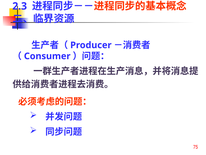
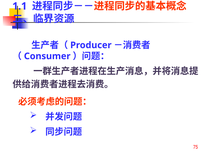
2.3: 2.3 -> 1.1
